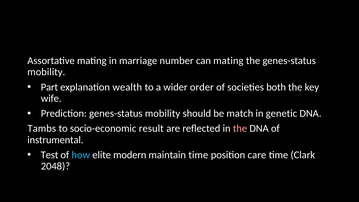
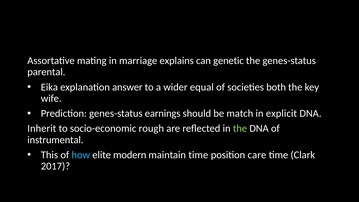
number: number -> explains
can mating: mating -> genetic
mobility at (46, 72): mobility -> parental
Part: Part -> Eika
wealth: wealth -> answer
order: order -> equal
Prediction genes-status mobility: mobility -> earnings
genetic: genetic -> explicit
Tambs: Tambs -> Inherit
result: result -> rough
the at (240, 128) colour: pink -> light green
Test: Test -> This
2048: 2048 -> 2017
